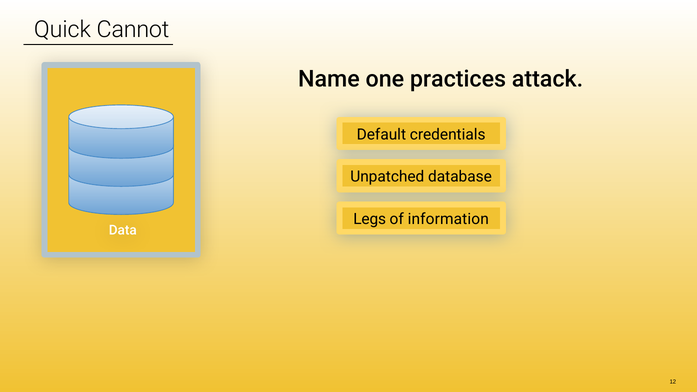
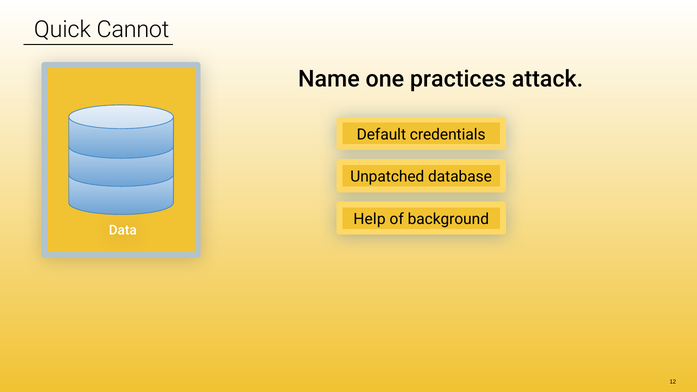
Legs: Legs -> Help
information: information -> background
